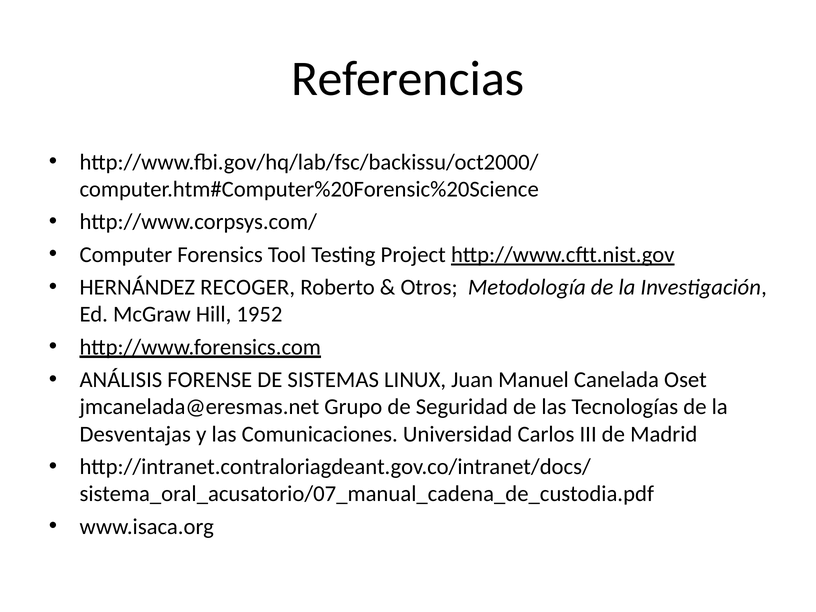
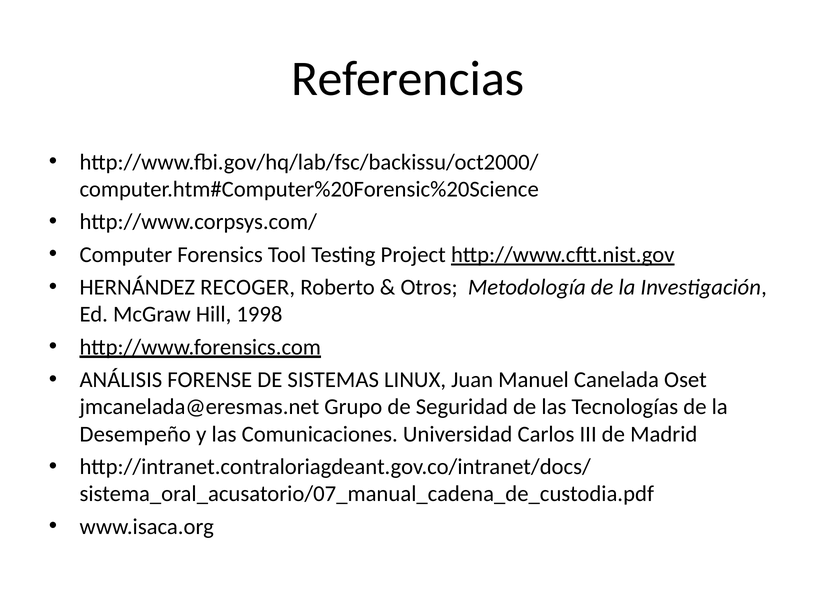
1952: 1952 -> 1998
Desventajas: Desventajas -> Desempeño
